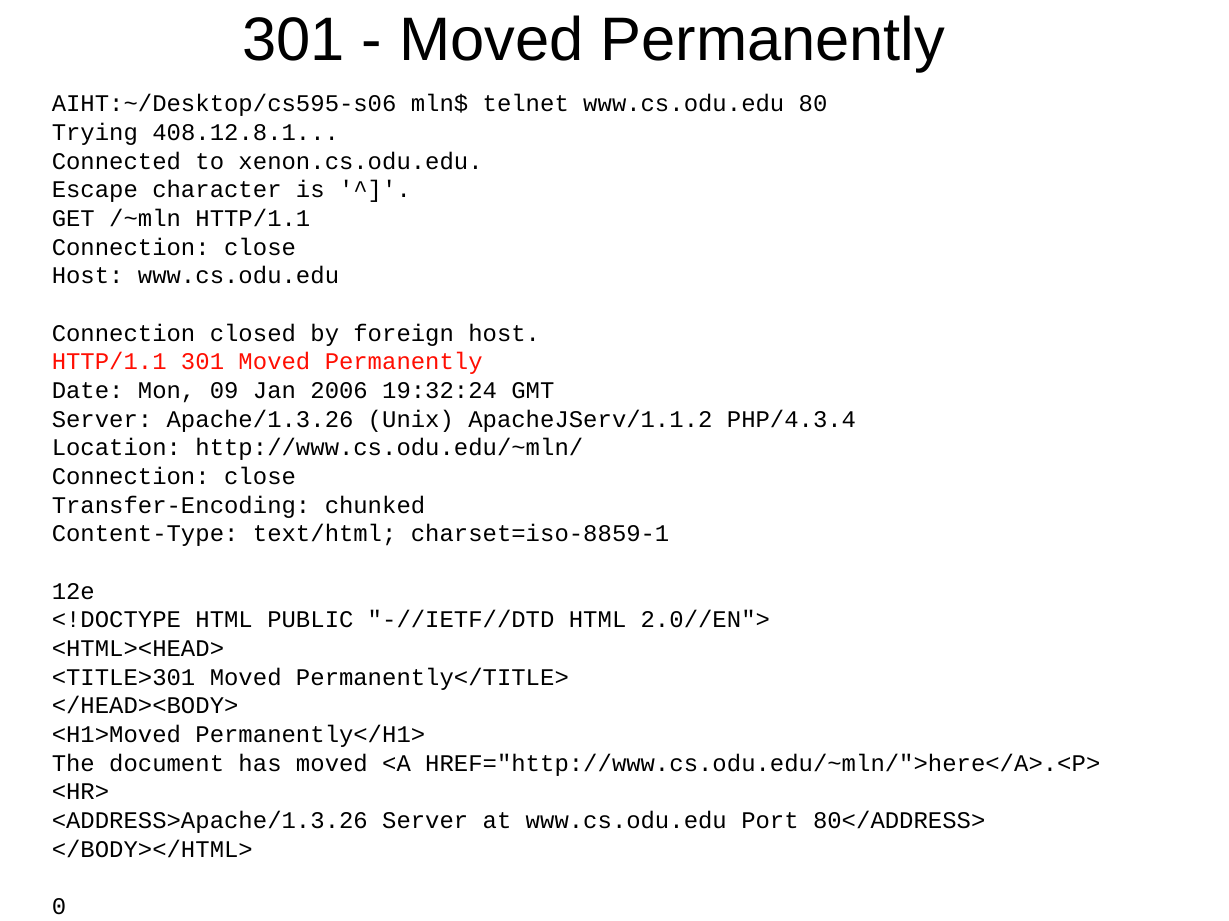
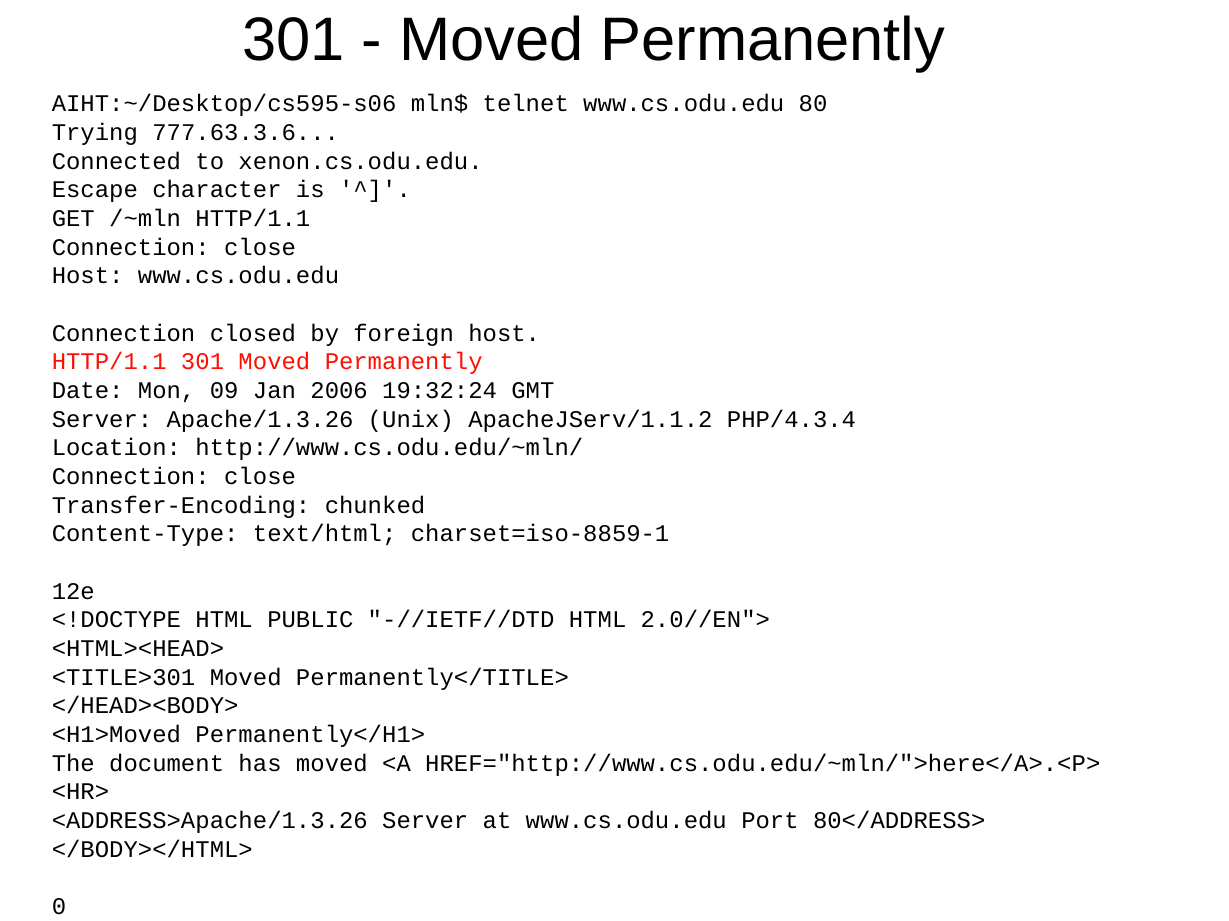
408.12.8.1: 408.12.8.1 -> 777.63.3.6
